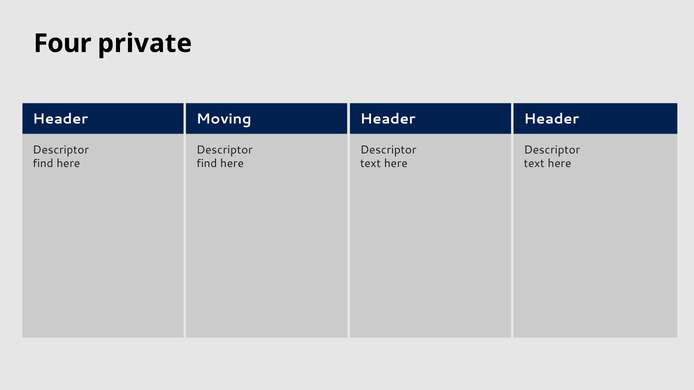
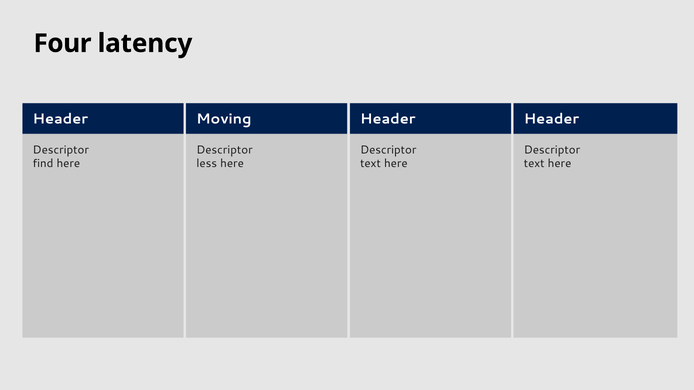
private: private -> latency
find at (207, 164): find -> less
